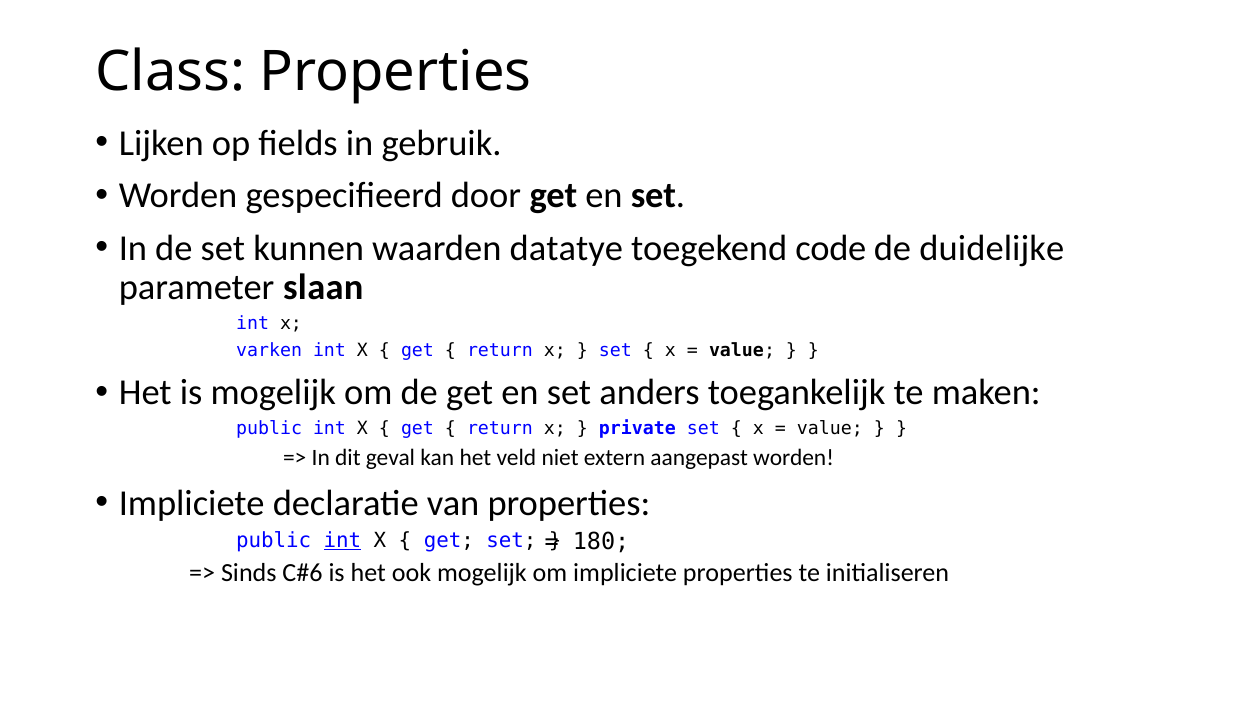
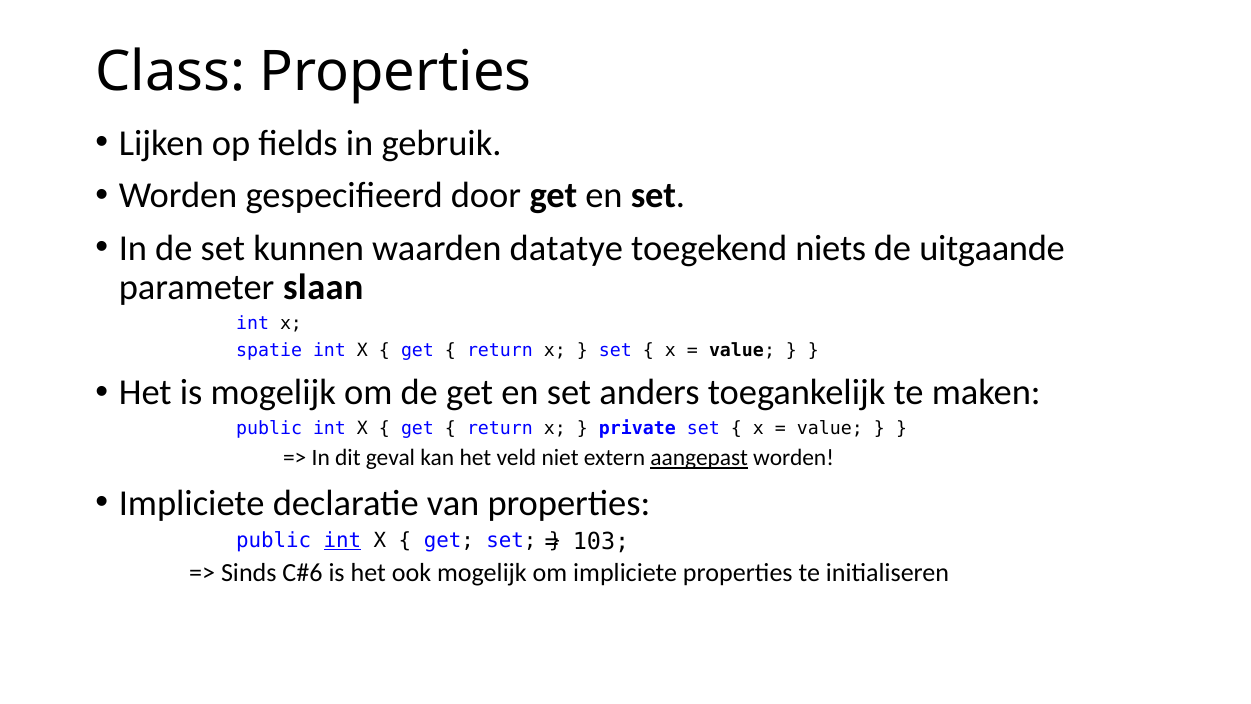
code: code -> niets
duidelijke: duidelijke -> uitgaande
varken: varken -> spatie
aangepast underline: none -> present
180: 180 -> 103
